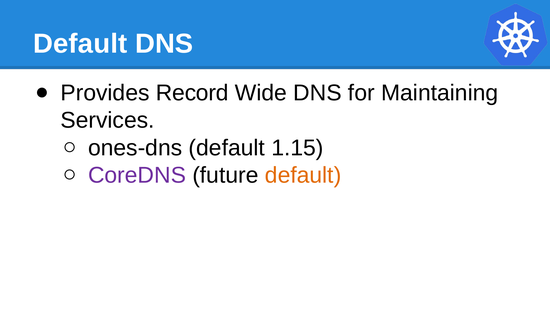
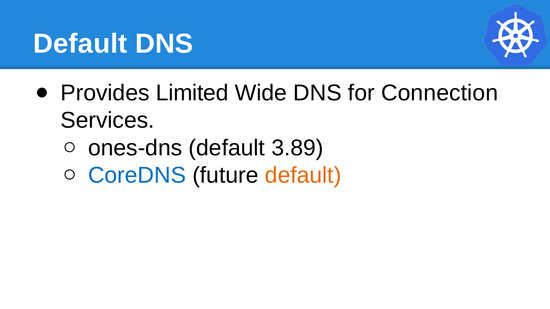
Record: Record -> Limited
Maintaining: Maintaining -> Connection
1.15: 1.15 -> 3.89
CoreDNS colour: purple -> blue
